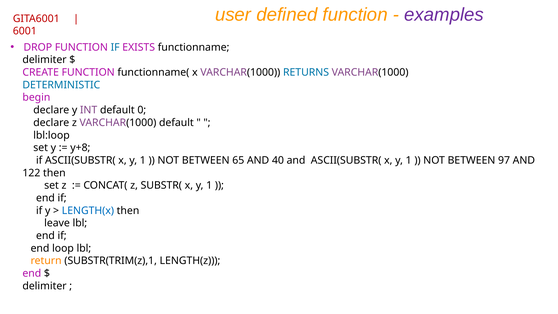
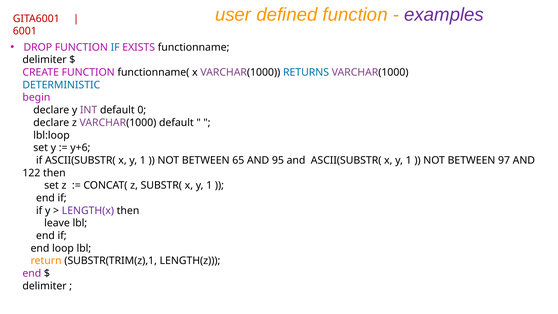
y+8: y+8 -> y+6
40: 40 -> 95
LENGTH(x colour: blue -> purple
